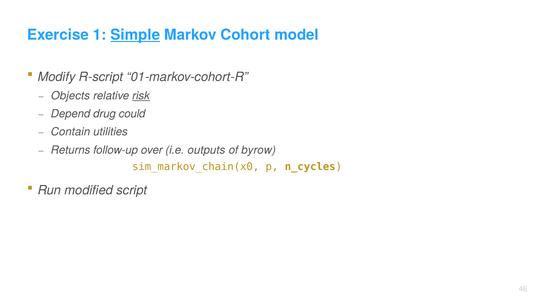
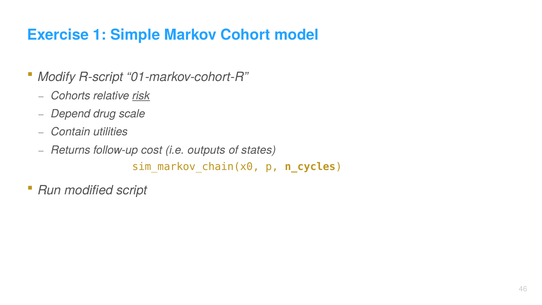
Simple underline: present -> none
Objects: Objects -> Cohorts
could: could -> scale
over: over -> cost
byrow: byrow -> states
